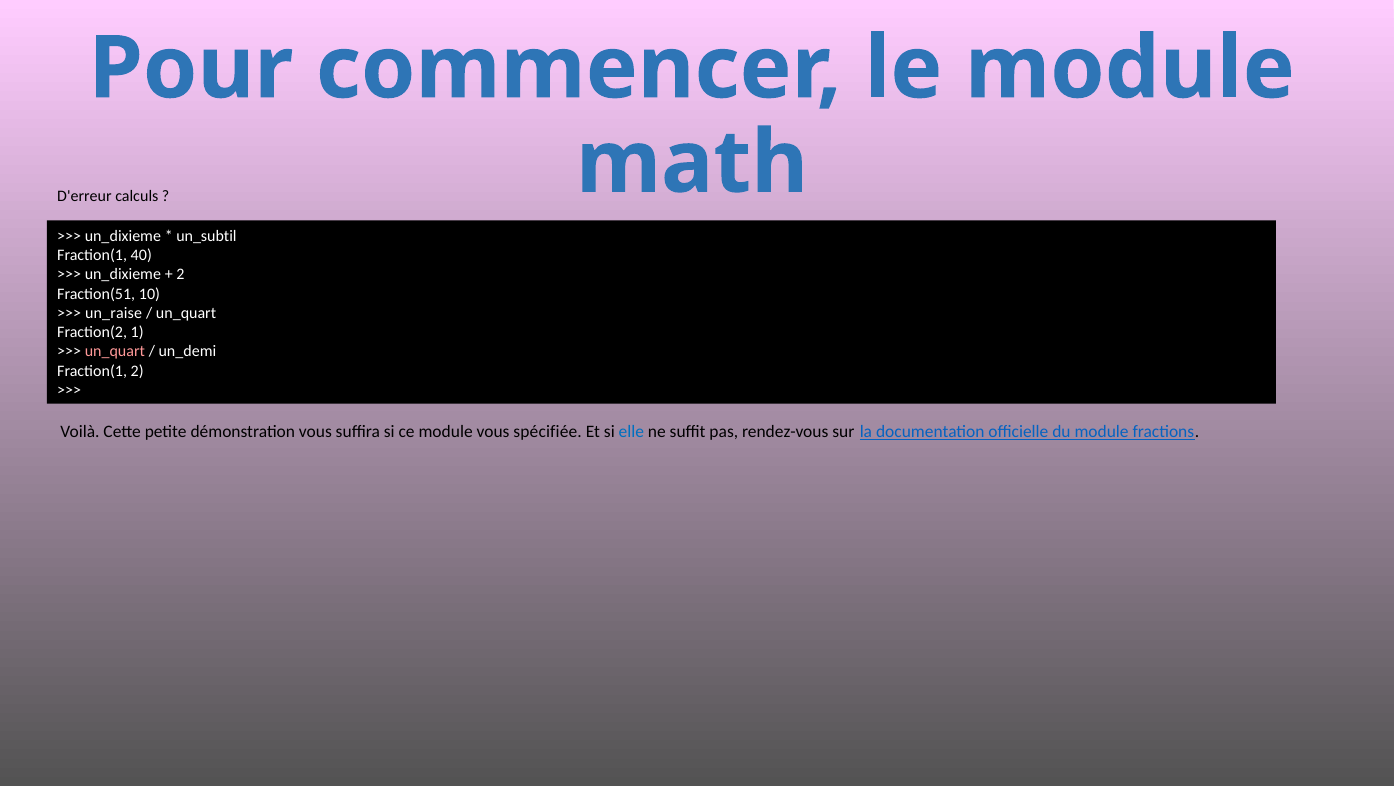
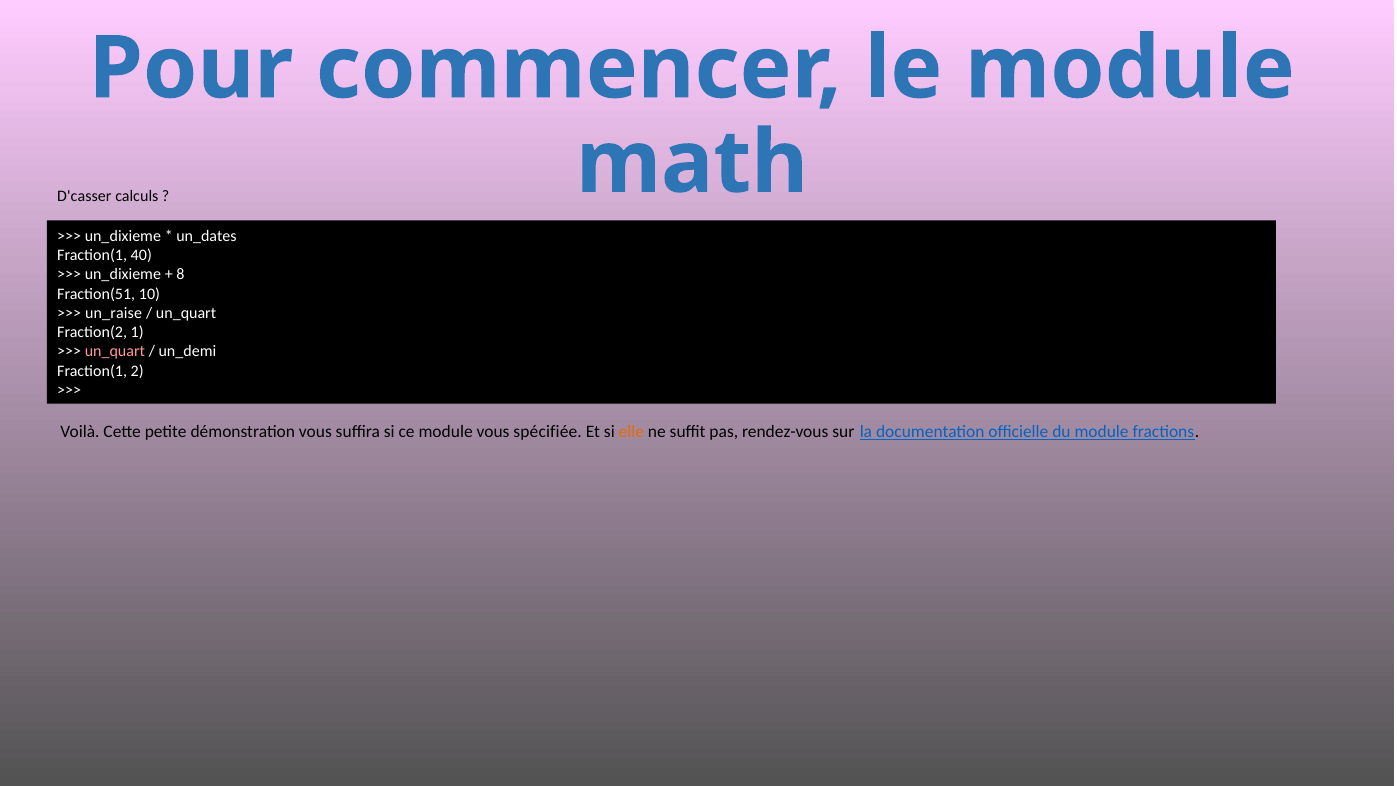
D'erreur: D'erreur -> D'casser
un_subtil: un_subtil -> un_dates
2 at (180, 275): 2 -> 8
elle colour: blue -> orange
